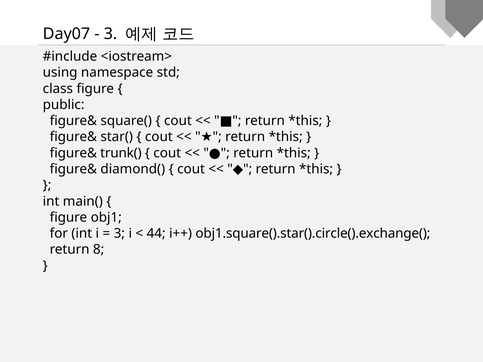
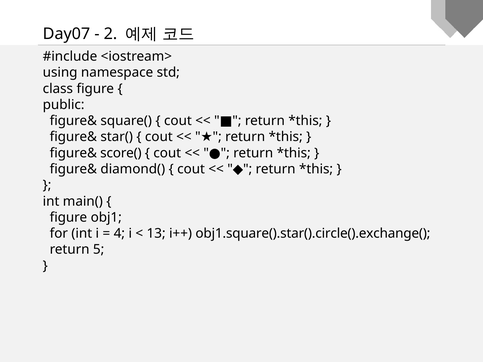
3 at (110, 34): 3 -> 2
trunk(: trunk( -> score(
3 at (119, 234): 3 -> 4
44: 44 -> 13
8: 8 -> 5
